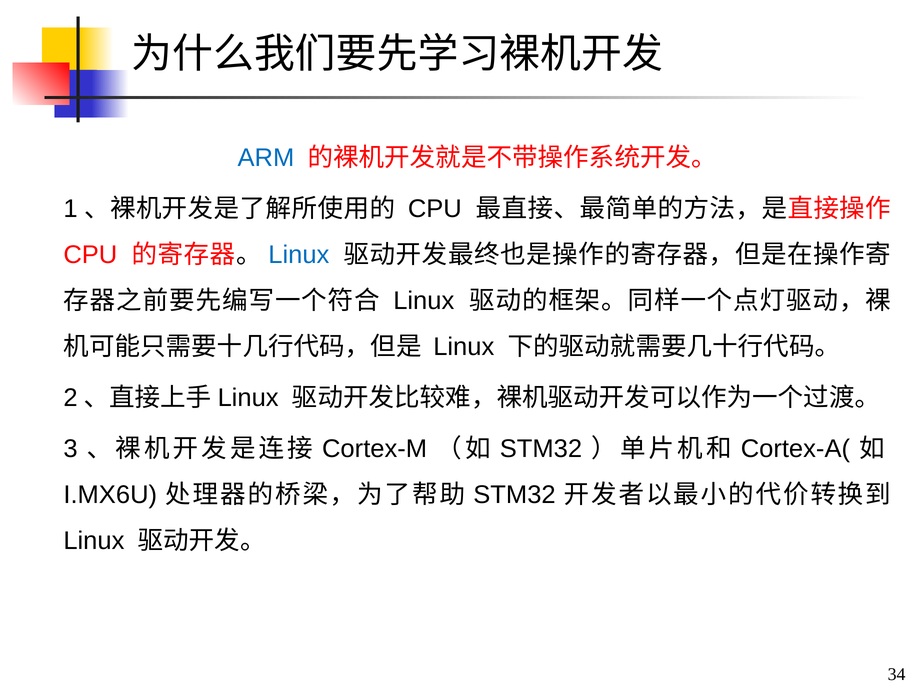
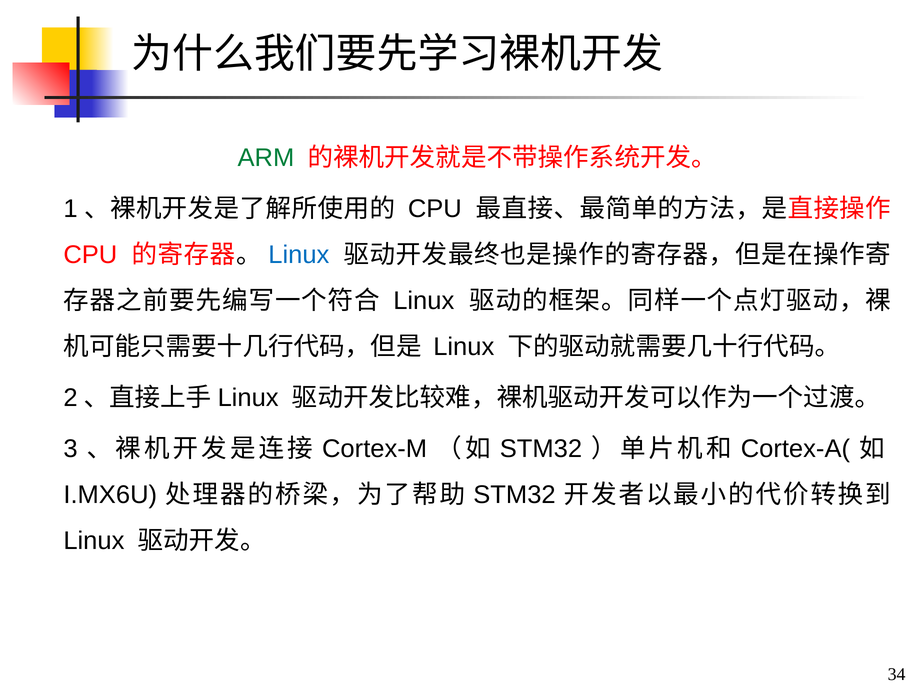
ARM colour: blue -> green
